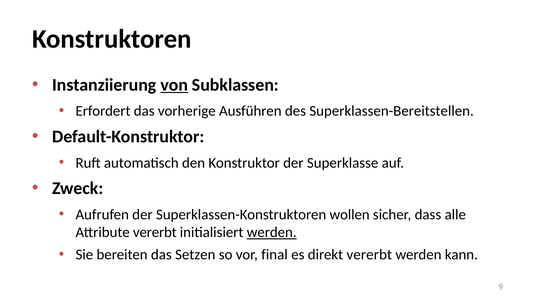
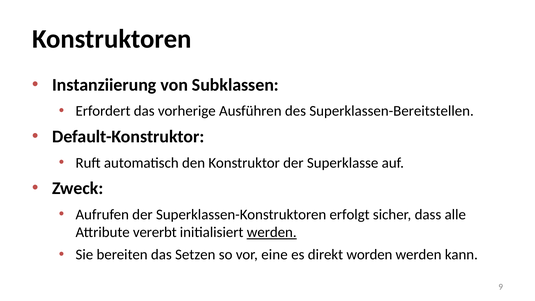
von underline: present -> none
wollen: wollen -> erfolgt
final: final -> eine
direkt vererbt: vererbt -> worden
